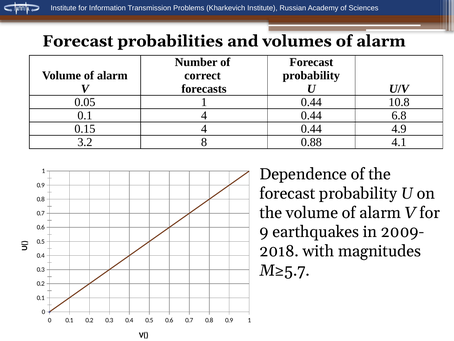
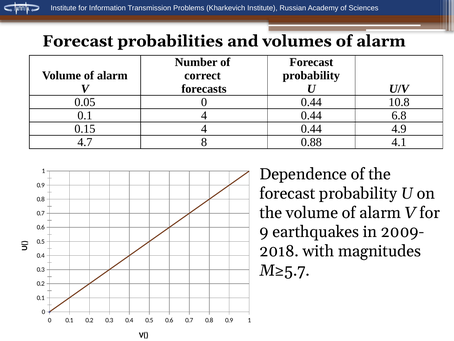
0.05 1: 1 -> 0
3.2: 3.2 -> 4.7
